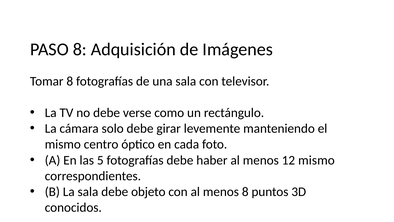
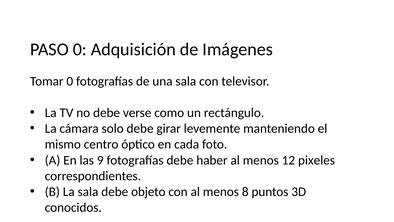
PASO 8: 8 -> 0
Tomar 8: 8 -> 0
5: 5 -> 9
12 mismo: mismo -> pixeles
